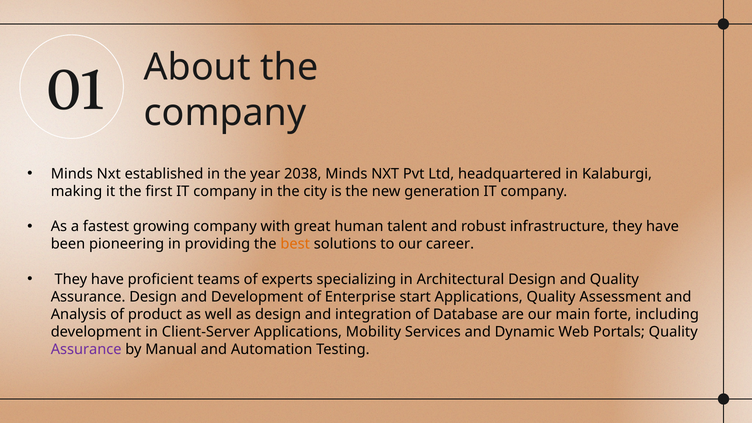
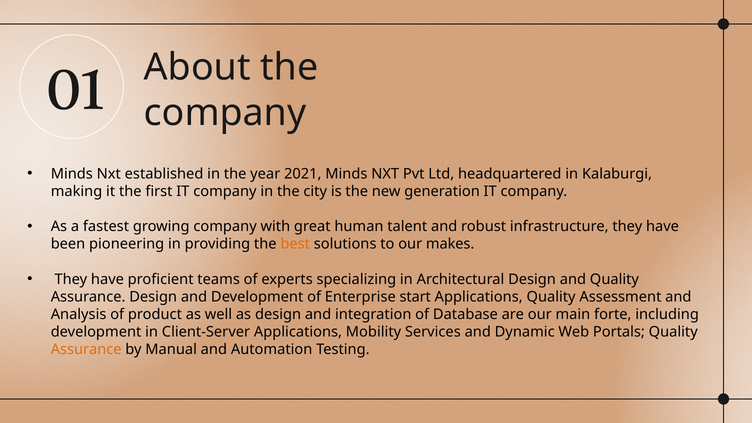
2038: 2038 -> 2021
career: career -> makes
Assurance at (86, 349) colour: purple -> orange
